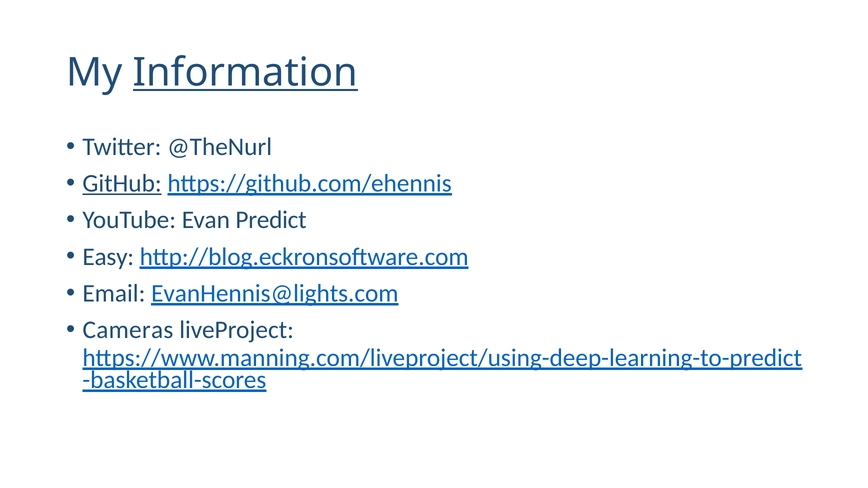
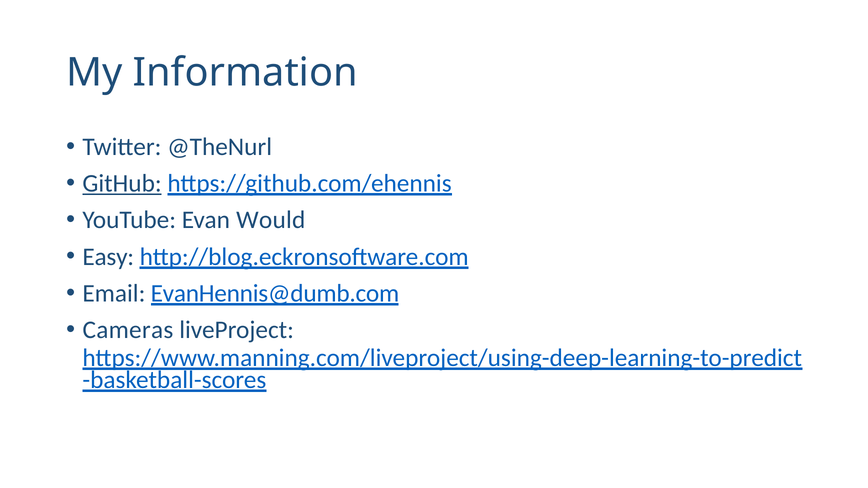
Information underline: present -> none
Predict: Predict -> Would
EvanHennis@lights.com: EvanHennis@lights.com -> EvanHennis@dumb.com
